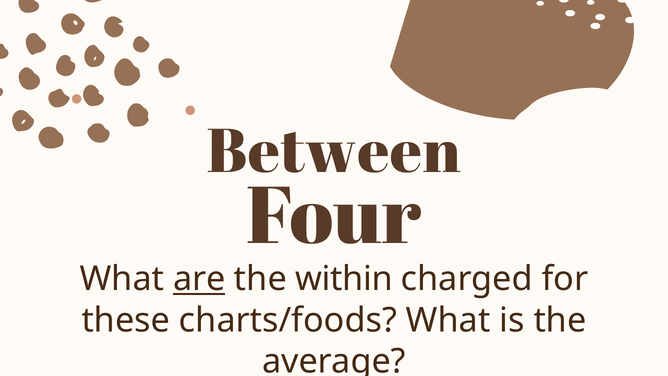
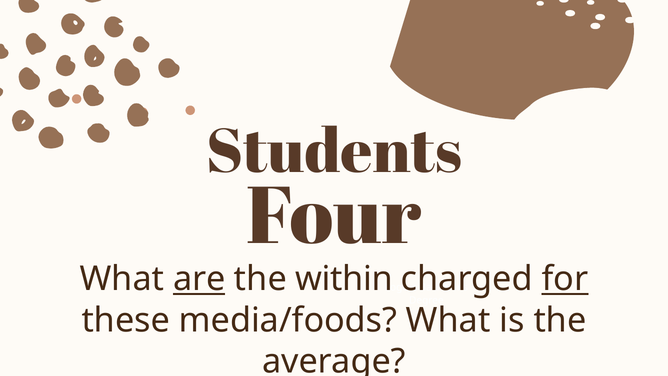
Between: Between -> Students
for underline: none -> present
charts/foods: charts/foods -> media/foods
